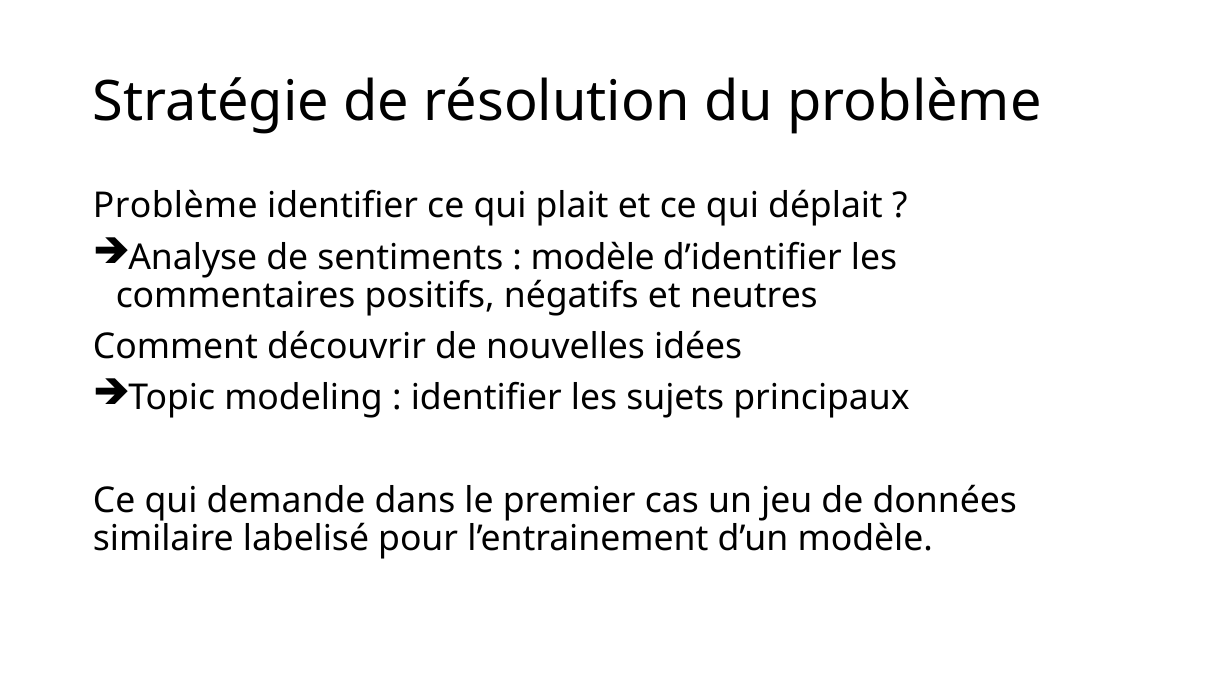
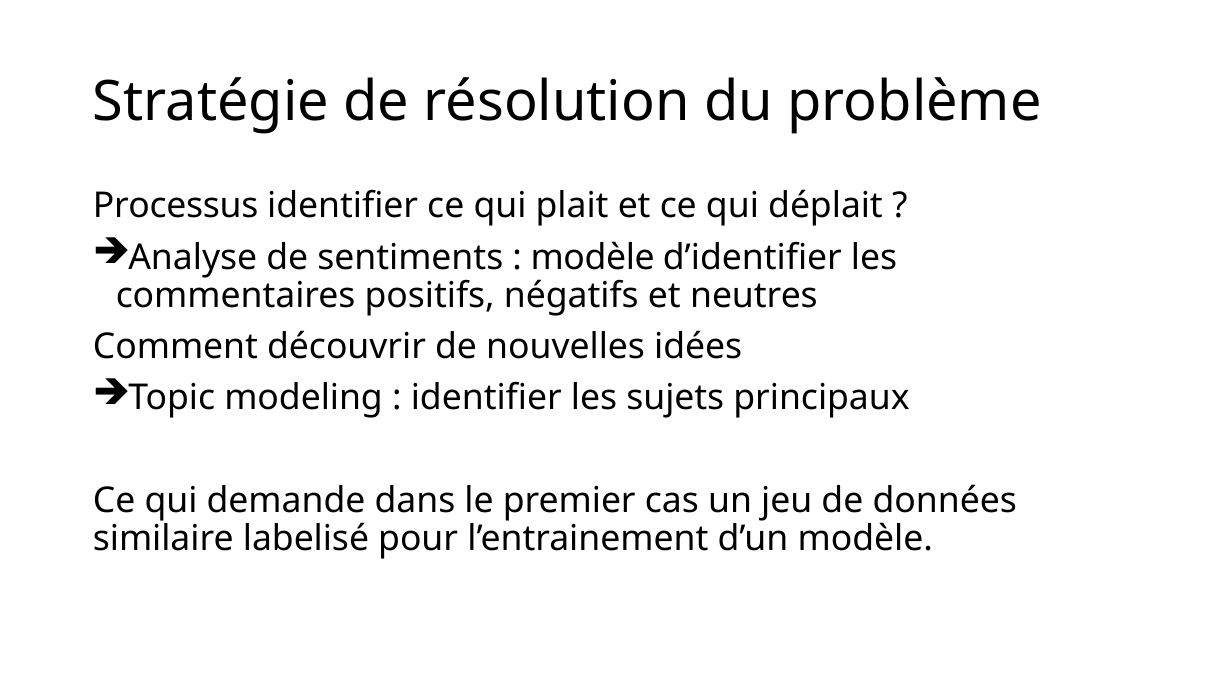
Problème at (175, 206): Problème -> Processus
